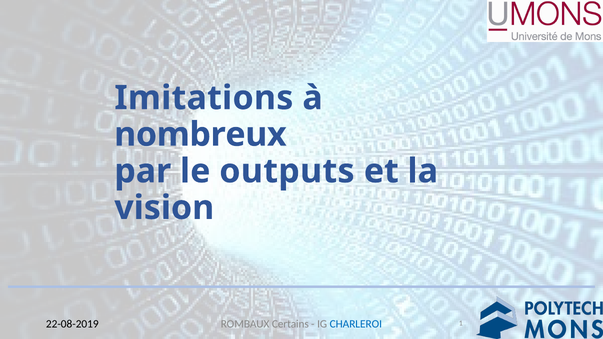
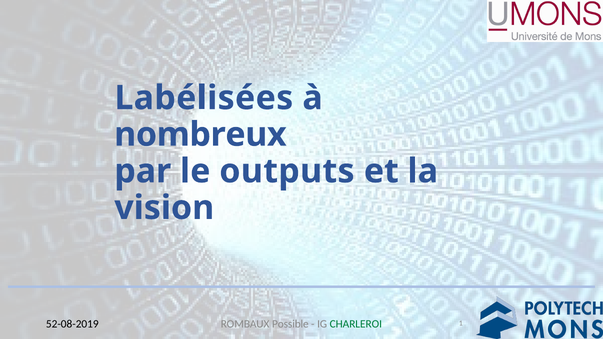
Imitations: Imitations -> Labélisées
Certains: Certains -> Possible
CHARLEROI colour: blue -> green
22-08-2019: 22-08-2019 -> 52-08-2019
